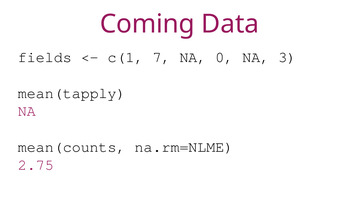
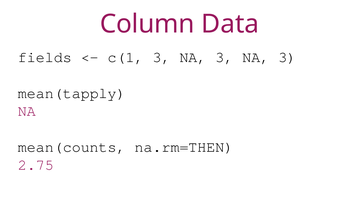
Coming: Coming -> Column
c(1 7: 7 -> 3
0 at (224, 57): 0 -> 3
na.rm=NLME: na.rm=NLME -> na.rm=THEN
